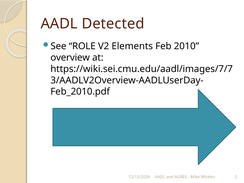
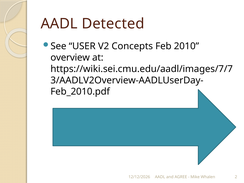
ROLE: ROLE -> USER
Elements: Elements -> Concepts
